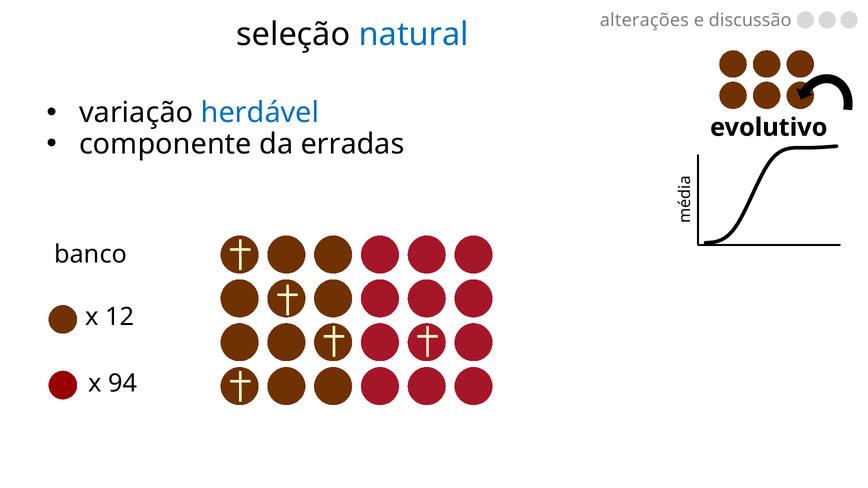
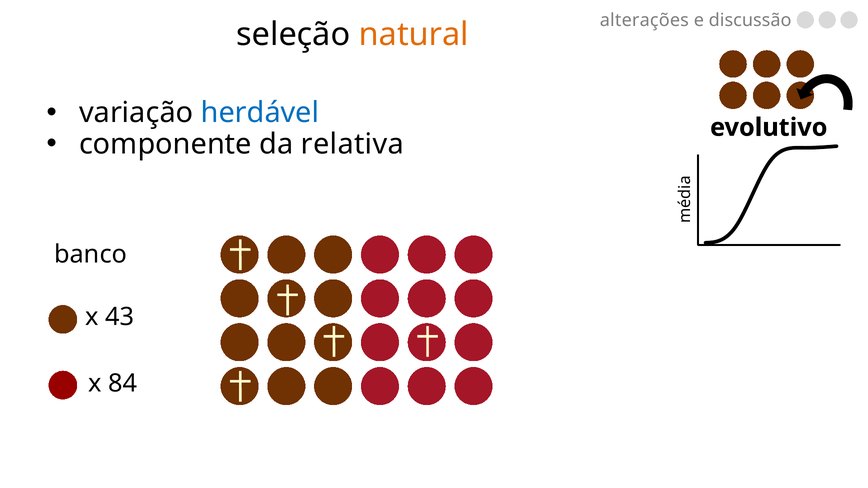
natural colour: blue -> orange
erradas: erradas -> relativa
12: 12 -> 43
94: 94 -> 84
